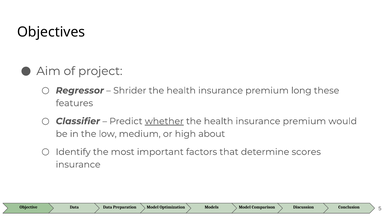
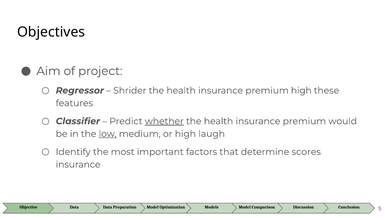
premium long: long -> high
low underline: none -> present
about: about -> laugh
